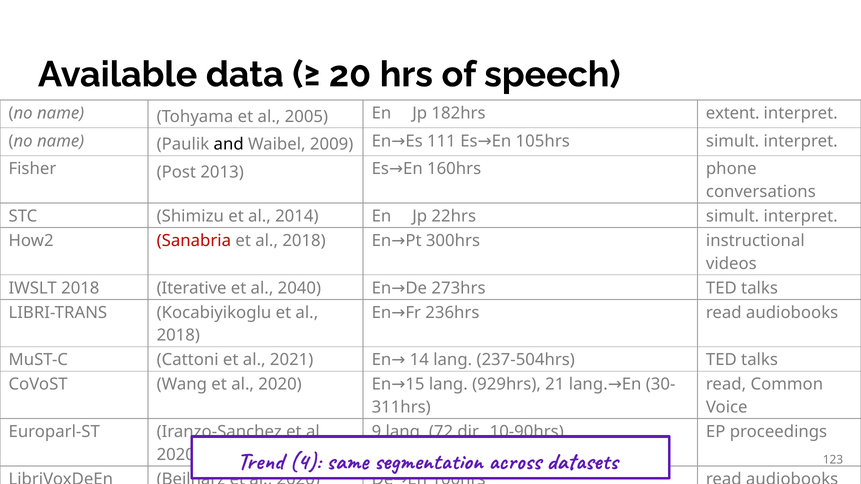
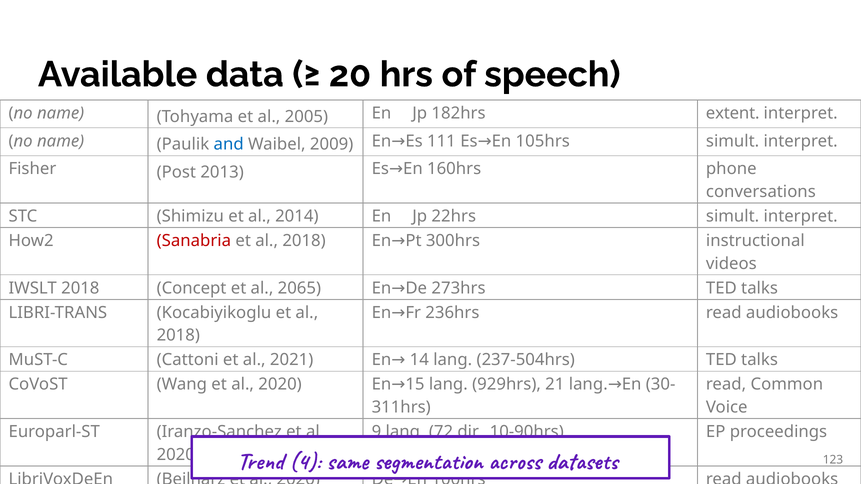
and colour: black -> blue
Iterative: Iterative -> Concept
2040: 2040 -> 2065
